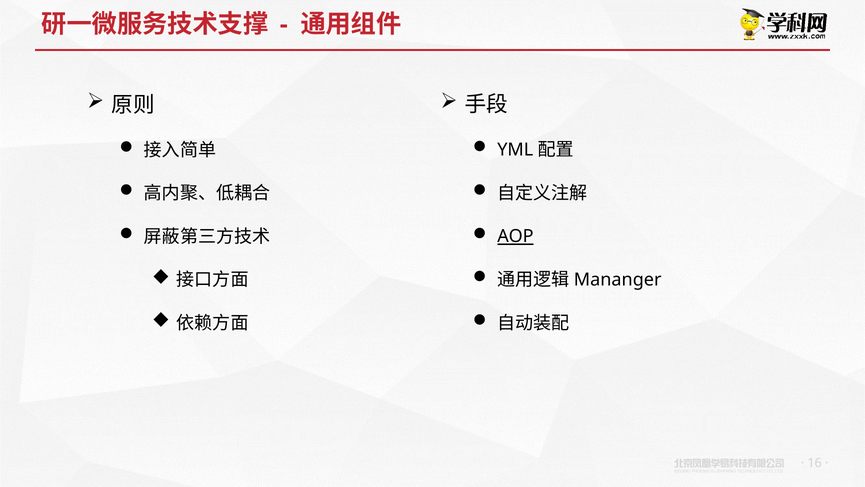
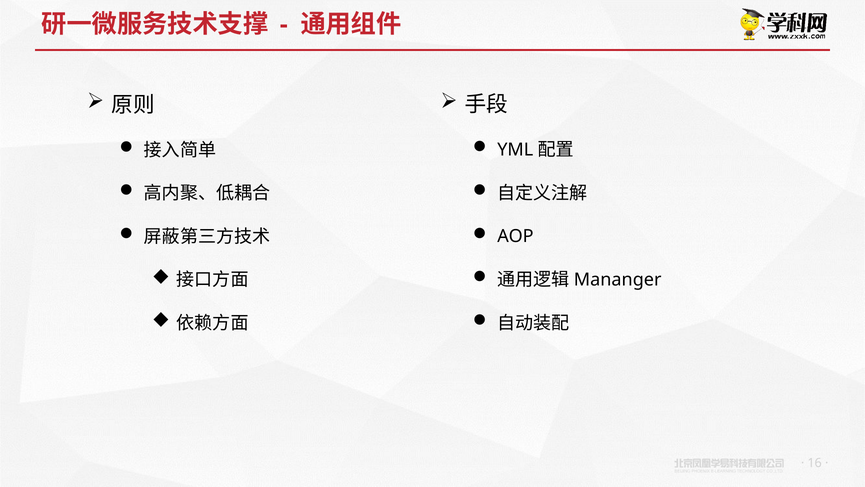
AOP underline: present -> none
